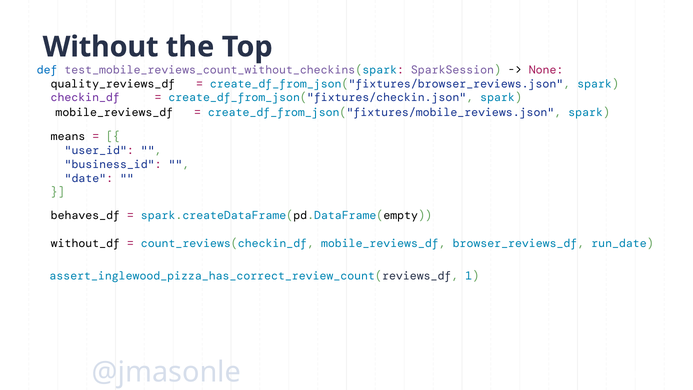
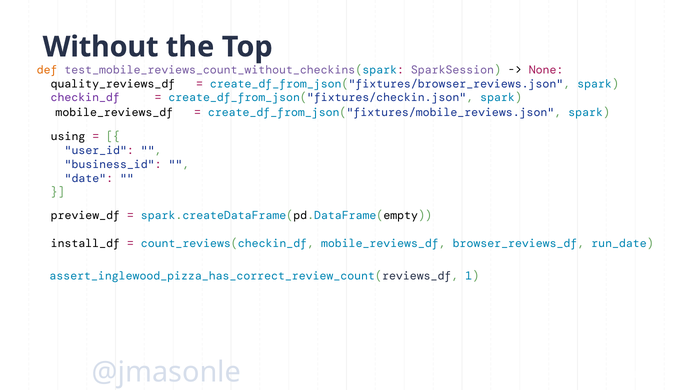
def colour: blue -> orange
means: means -> using
behaves_df: behaves_df -> preview_df
without_df: without_df -> install_df
